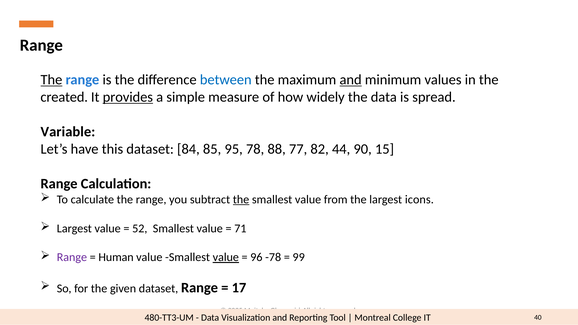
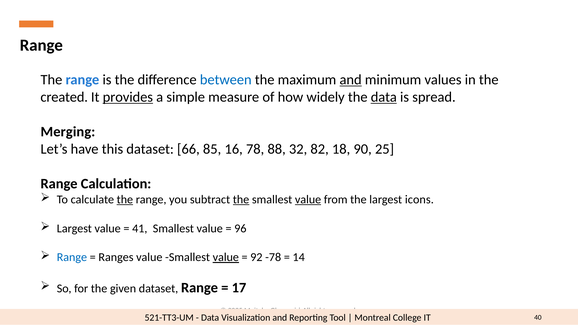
The at (51, 80) underline: present -> none
data at (384, 97) underline: none -> present
Variable: Variable -> Merging
84: 84 -> 66
95: 95 -> 16
77: 77 -> 32
44: 44 -> 18
15: 15 -> 25
the at (125, 200) underline: none -> present
value at (308, 200) underline: none -> present
52: 52 -> 41
71: 71 -> 96
Range at (72, 257) colour: purple -> blue
Human: Human -> Ranges
96: 96 -> 92
99: 99 -> 14
480-TT3-UM: 480-TT3-UM -> 521-TT3-UM
